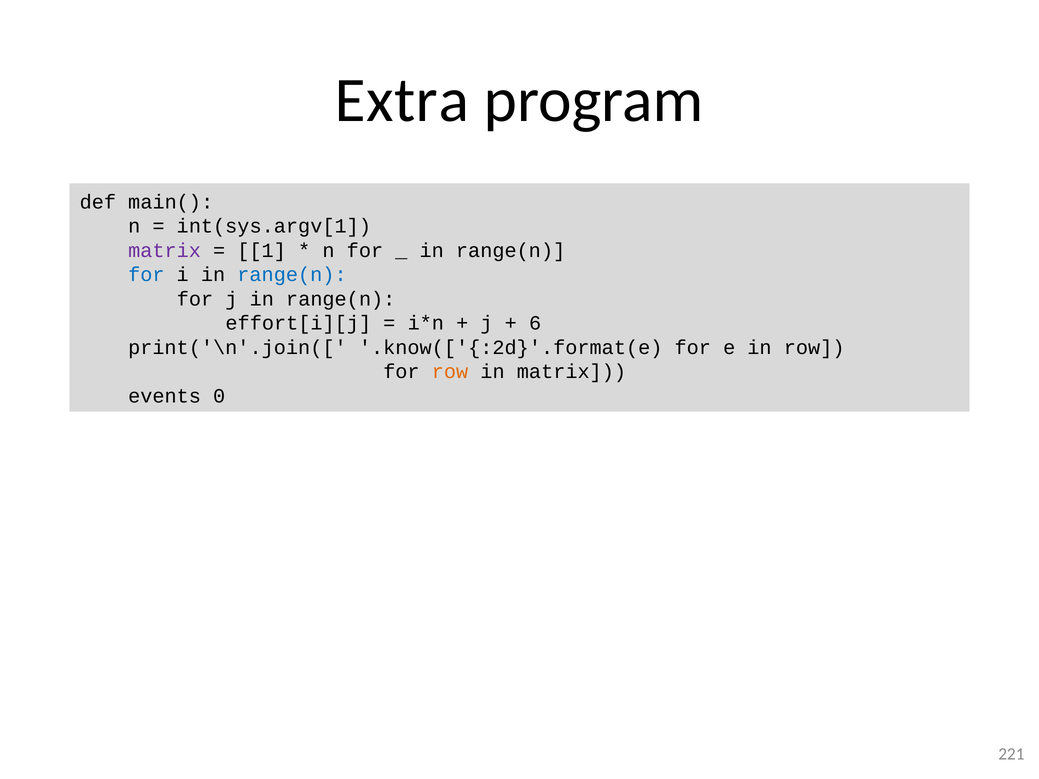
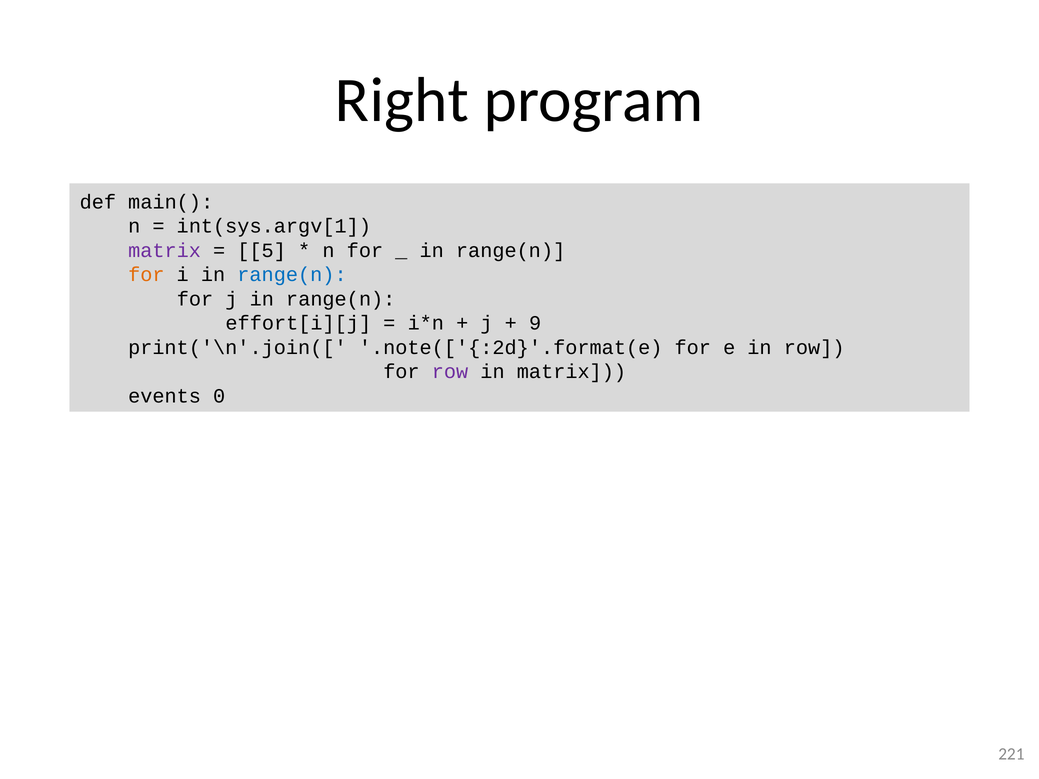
Extra: Extra -> Right
1: 1 -> 5
for at (146, 275) colour: blue -> orange
6: 6 -> 9
.know(['{:2d}'.format(e: .know(['{:2d}'.format(e -> .note(['{:2d}'.format(e
row at (450, 372) colour: orange -> purple
